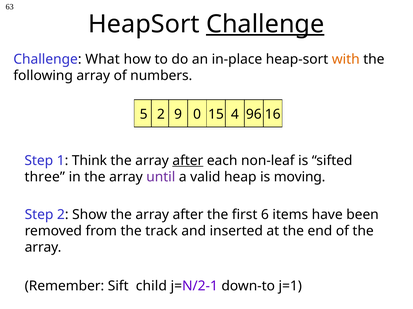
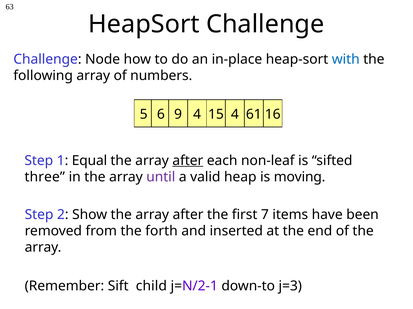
Challenge at (265, 24) underline: present -> none
What: What -> Node
with colour: orange -> blue
5 2: 2 -> 6
9 0: 0 -> 4
96: 96 -> 61
Think: Think -> Equal
6: 6 -> 7
track: track -> forth
j=1: j=1 -> j=3
